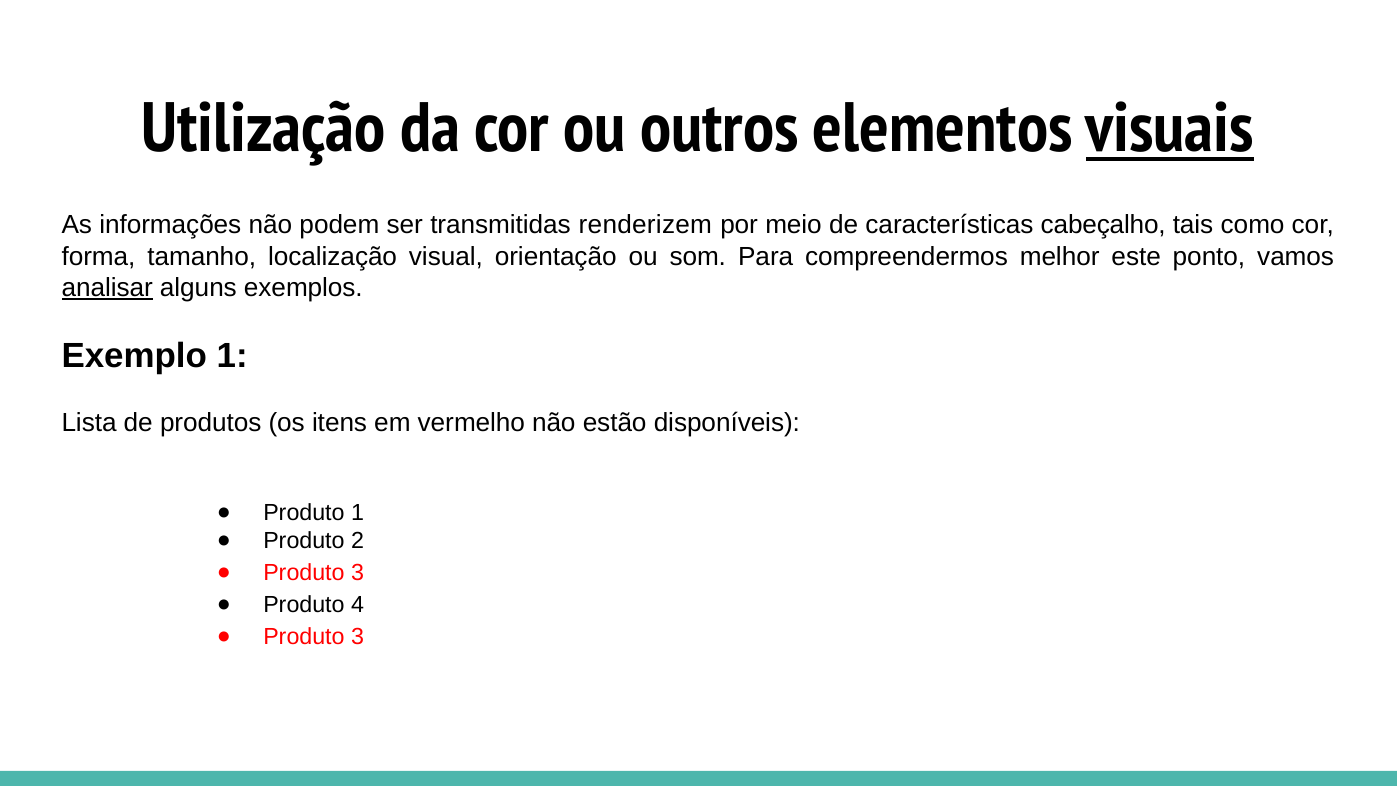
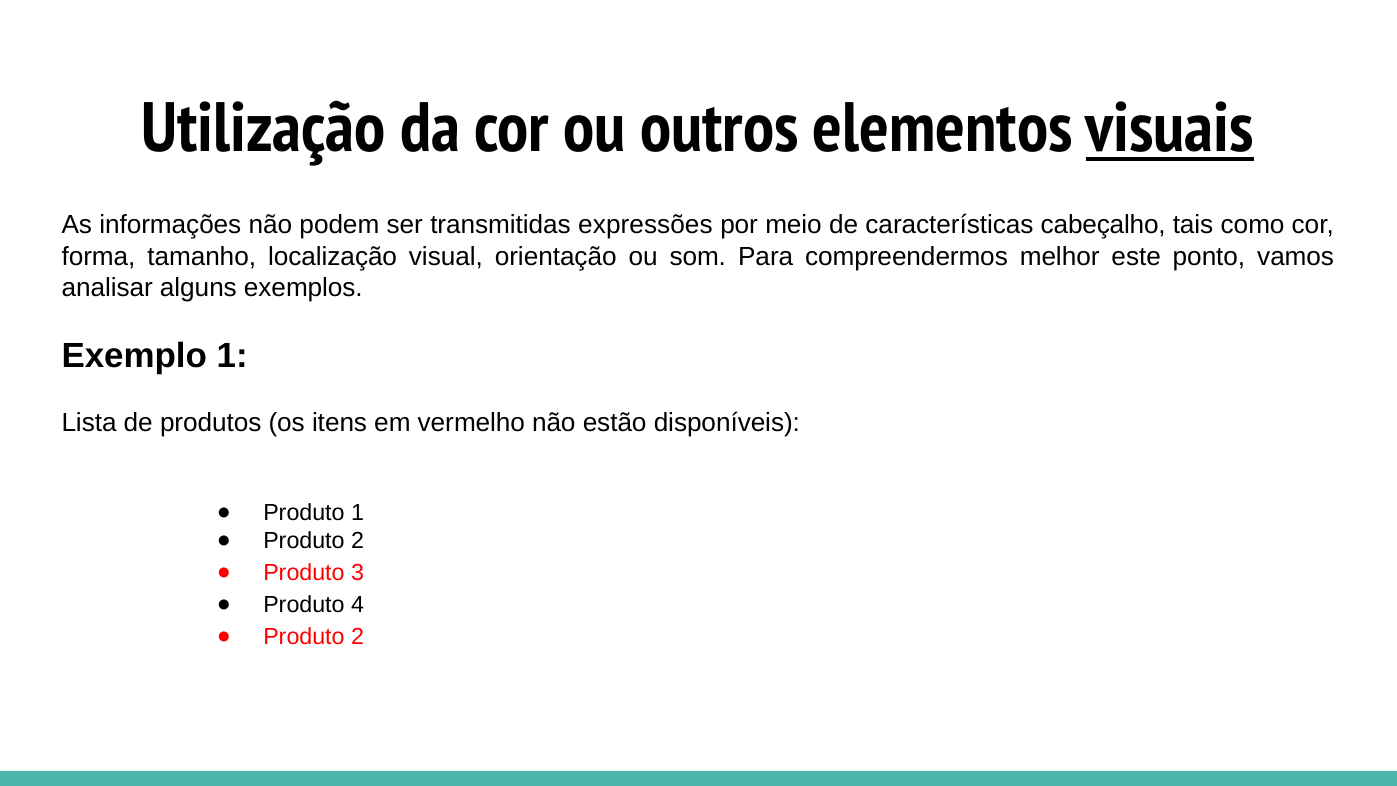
renderizem: renderizem -> expressões
analisar underline: present -> none
3 at (358, 637): 3 -> 2
